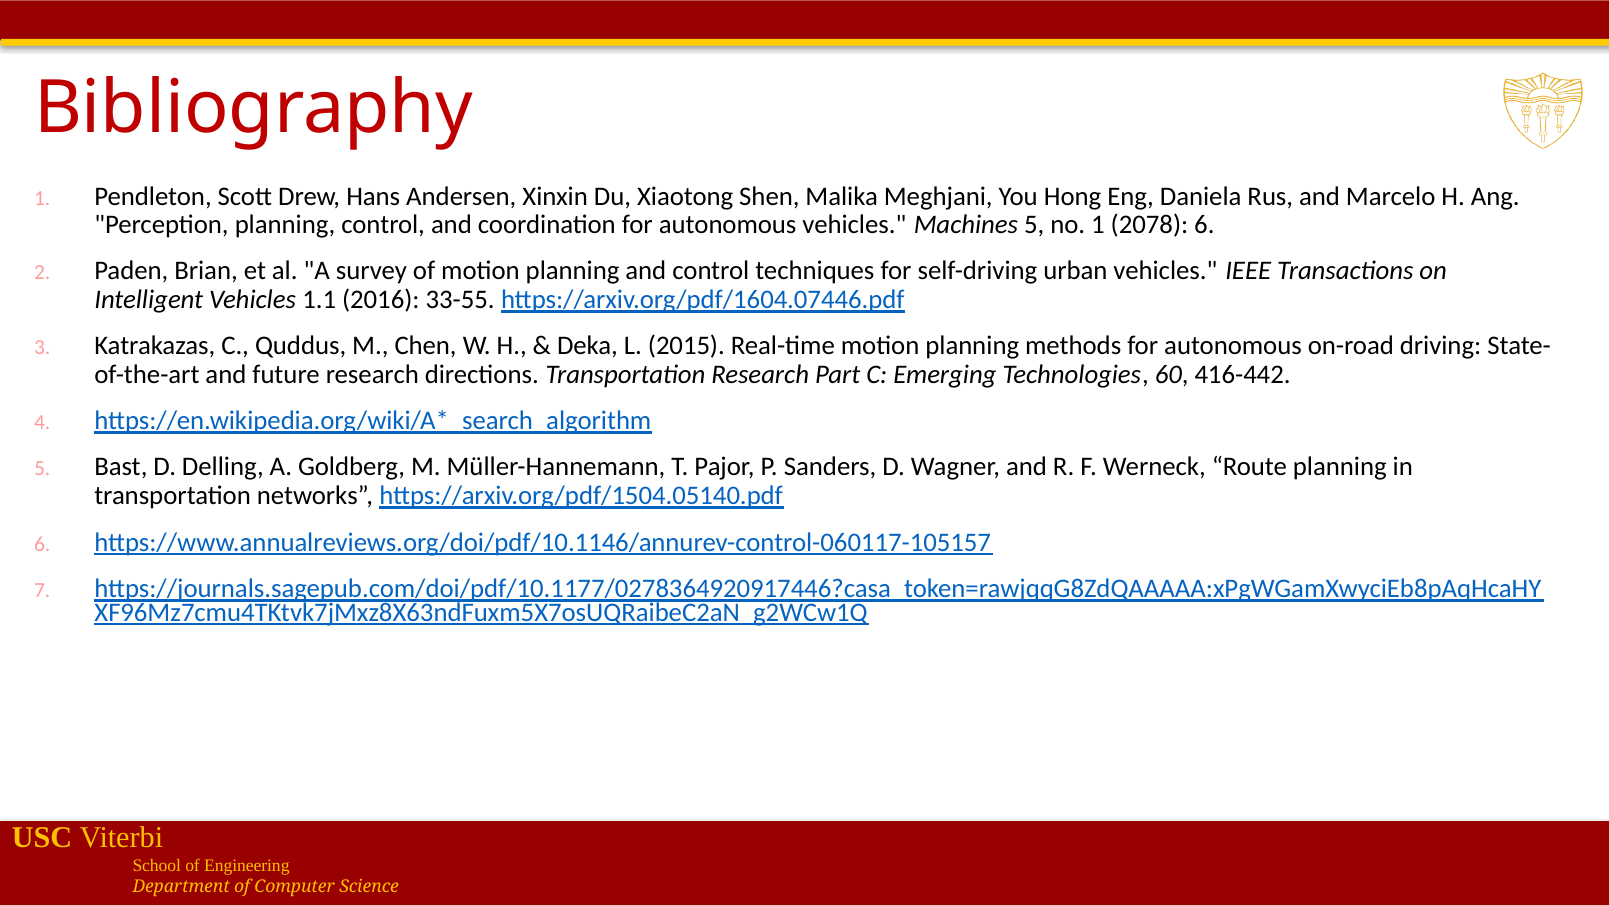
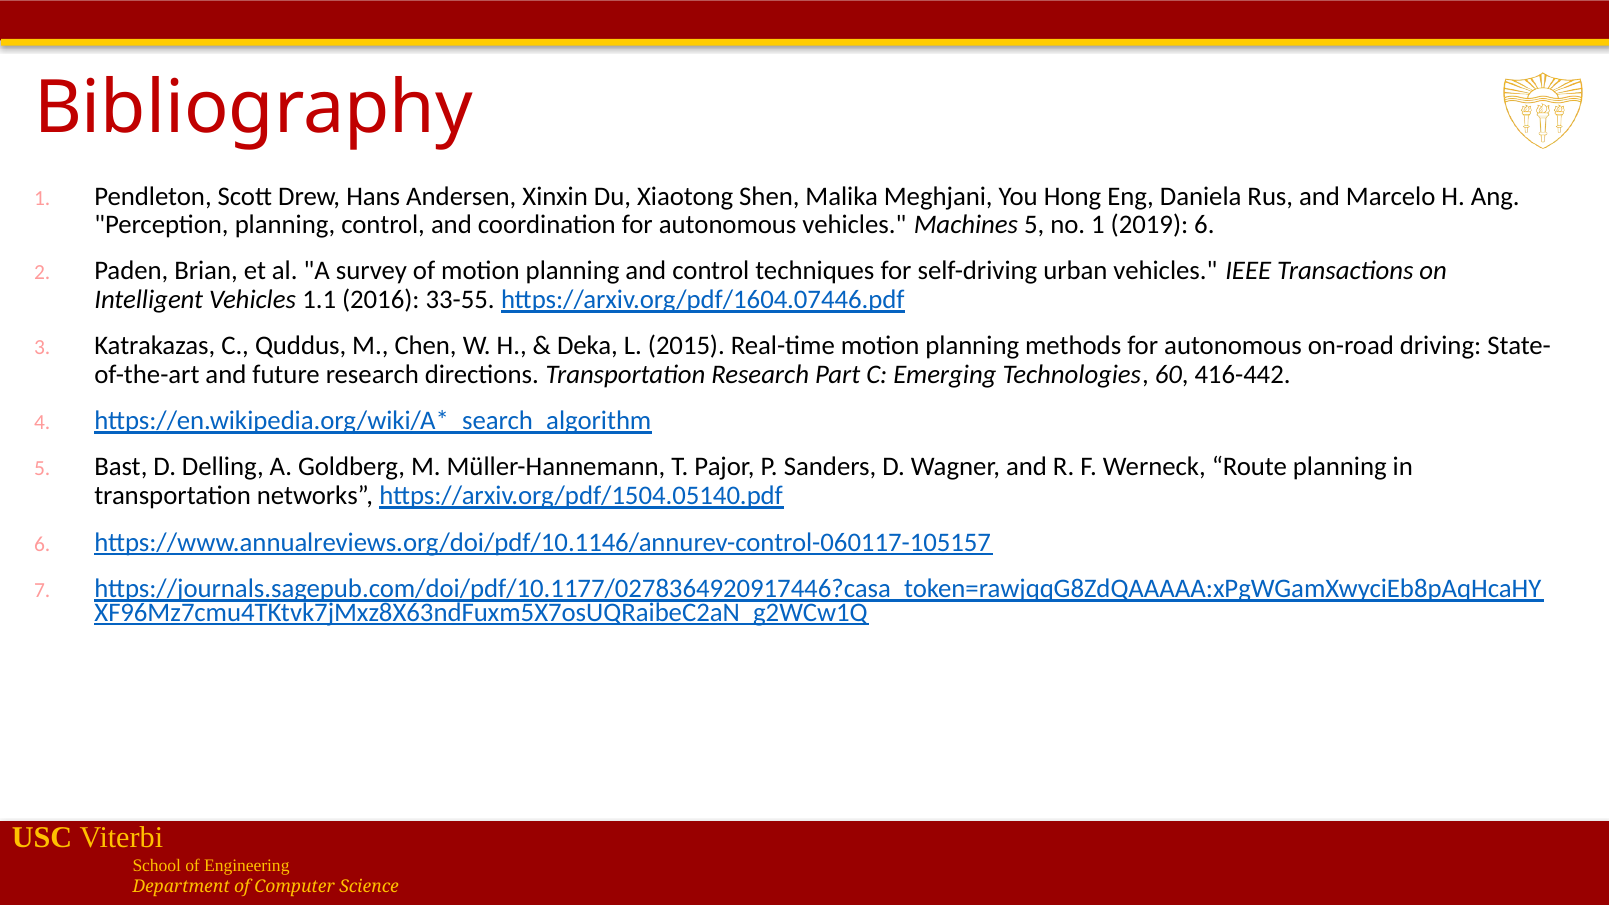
2078: 2078 -> 2019
